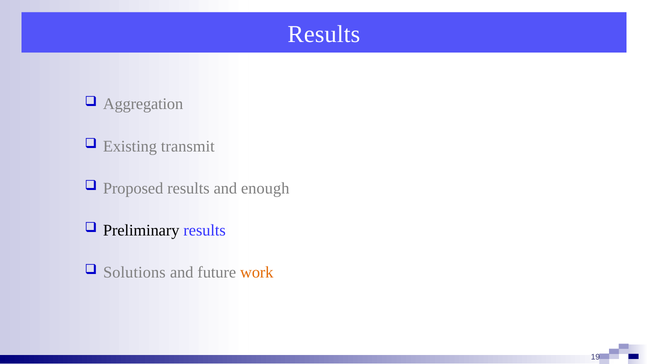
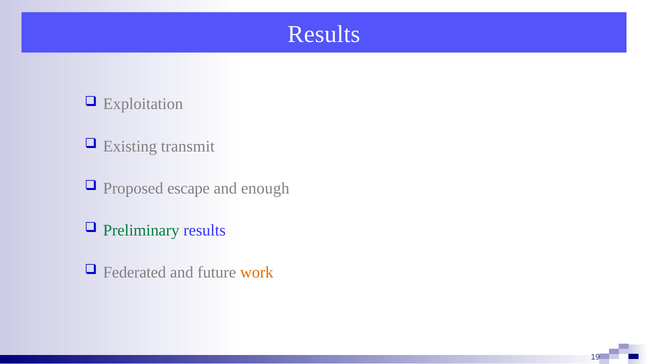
Aggregation: Aggregation -> Exploitation
Proposed results: results -> escape
Preliminary colour: black -> green
Solutions: Solutions -> Federated
